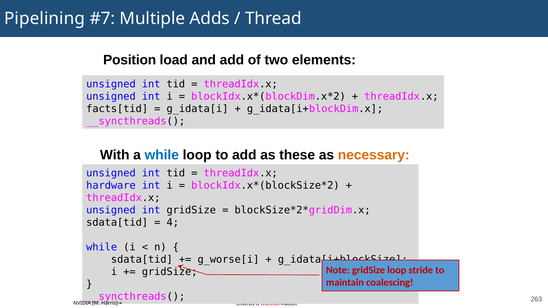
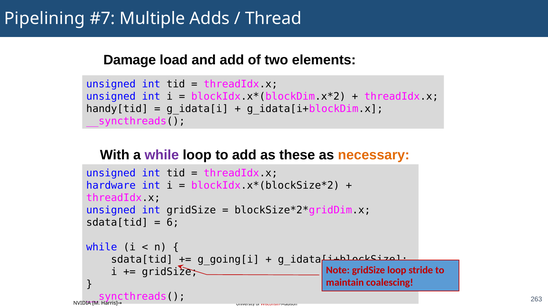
Position: Position -> Damage
facts[tid: facts[tid -> handy[tid
while at (162, 155) colour: blue -> purple
4: 4 -> 6
g_worse[i: g_worse[i -> g_going[i
